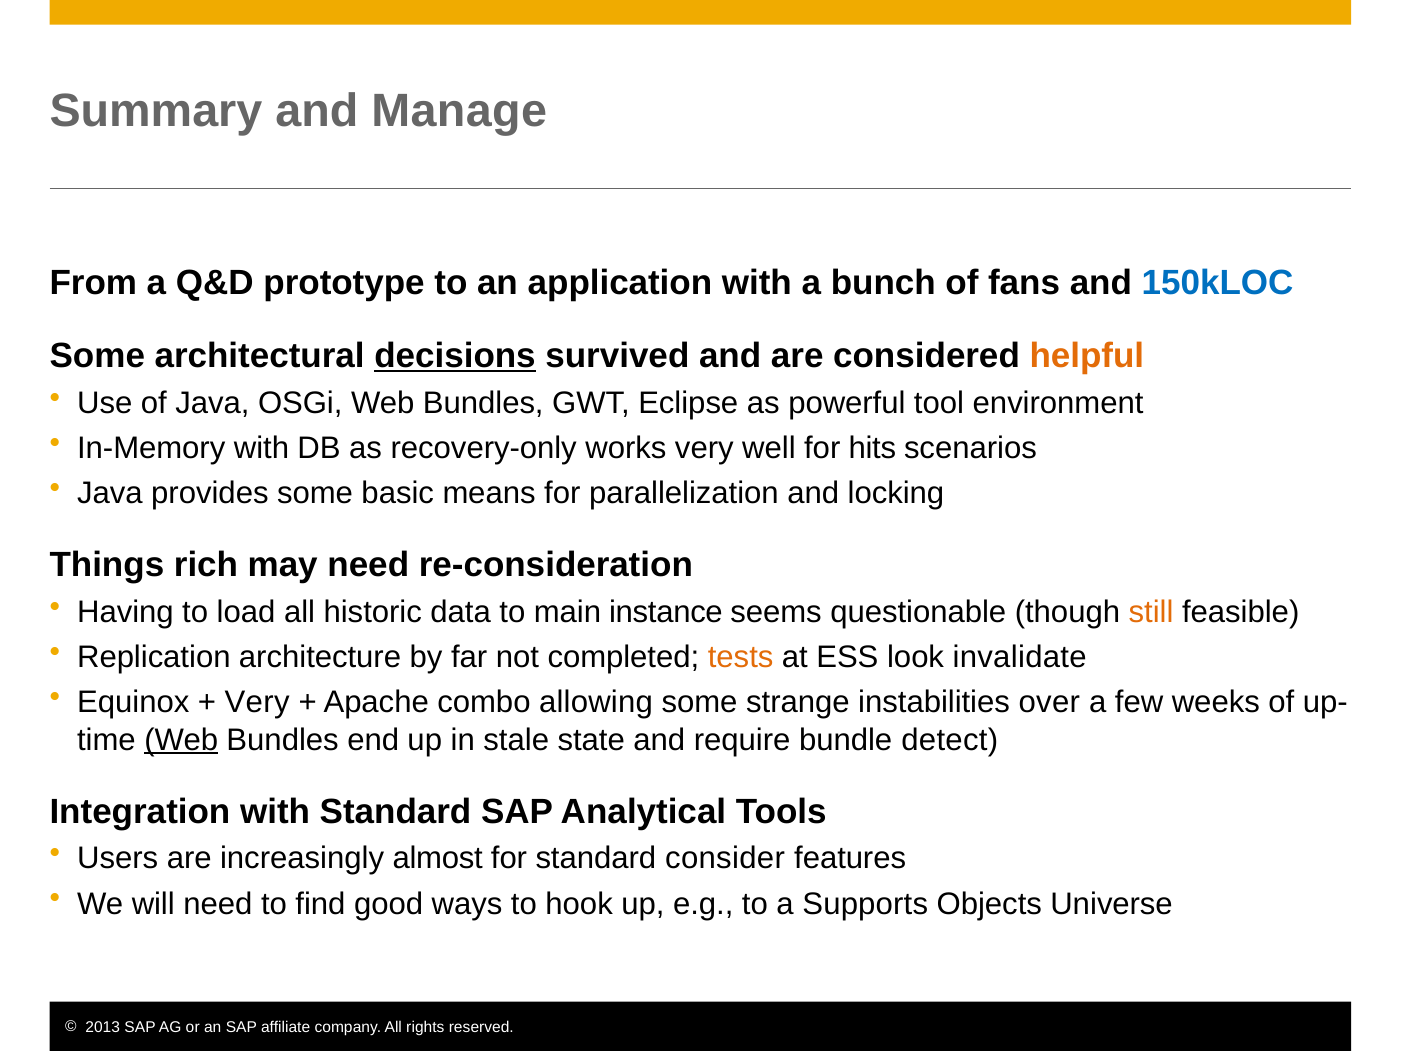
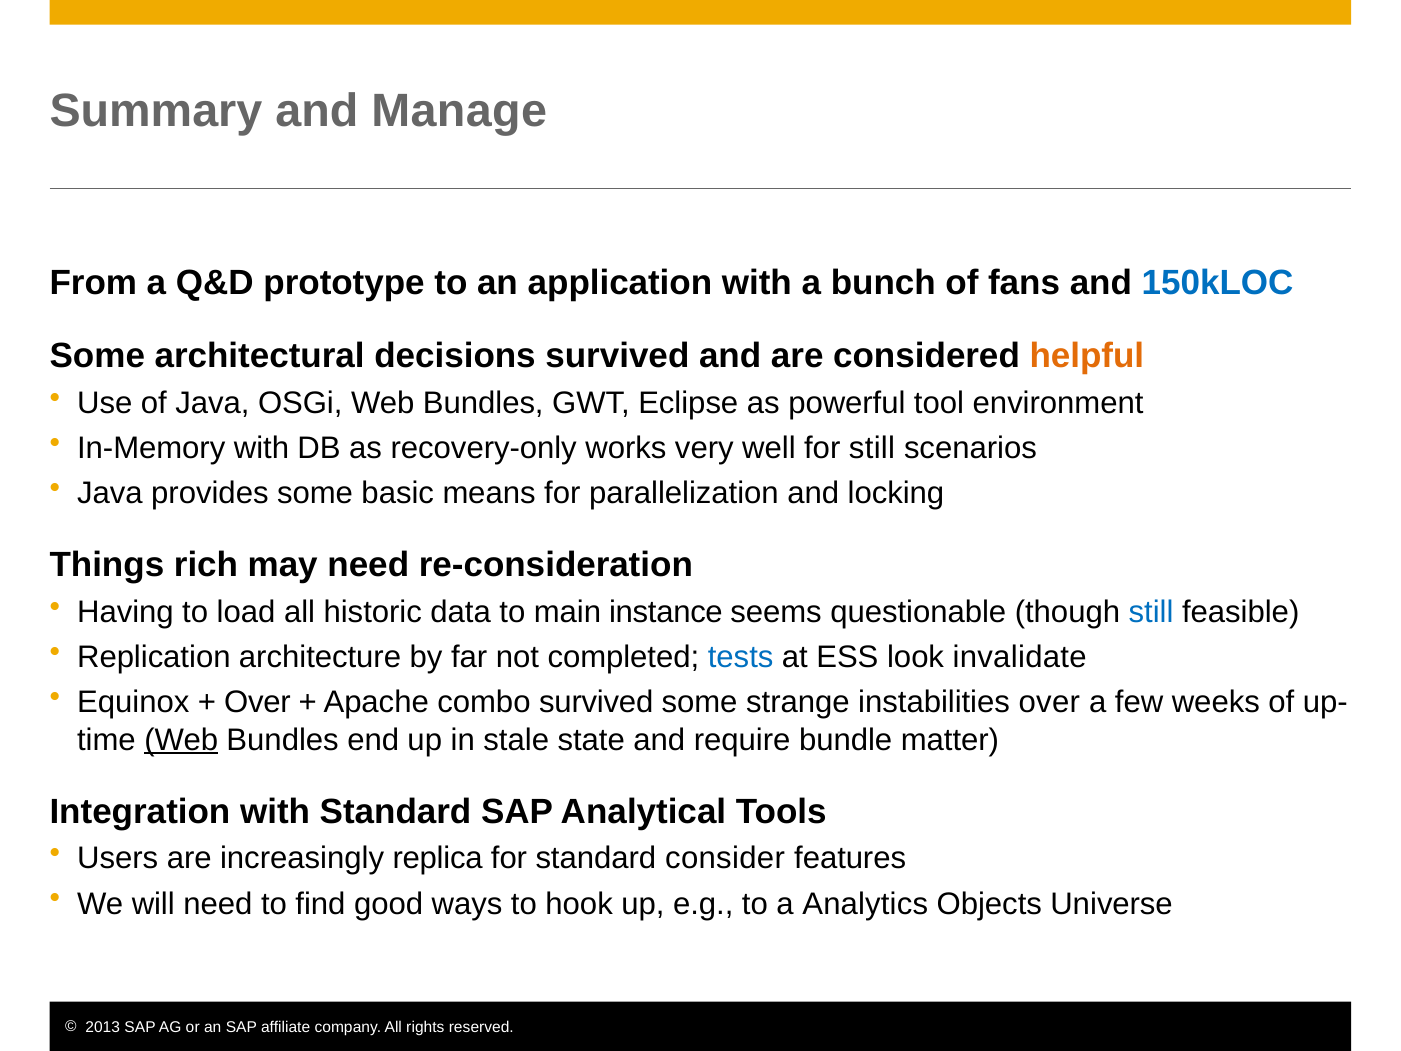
decisions underline: present -> none
for hits: hits -> still
still at (1151, 612) colour: orange -> blue
tests colour: orange -> blue
Very at (257, 702): Very -> Over
combo allowing: allowing -> survived
detect: detect -> matter
almost: almost -> replica
Supports: Supports -> Analytics
